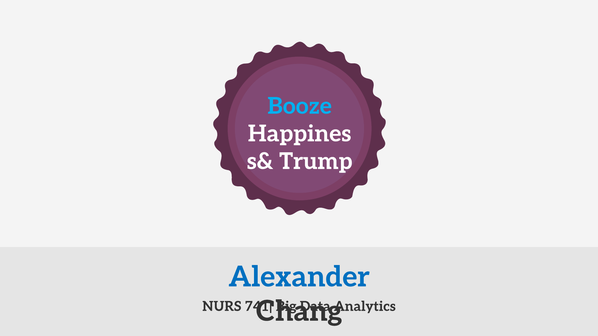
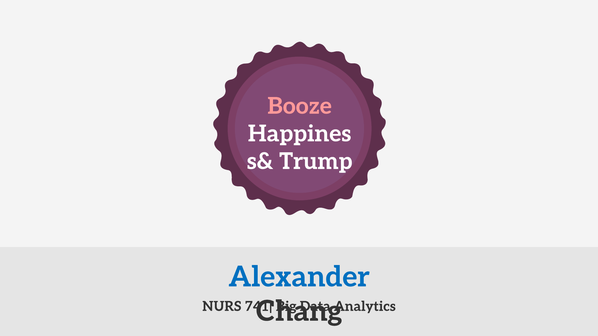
Booze colour: light blue -> pink
